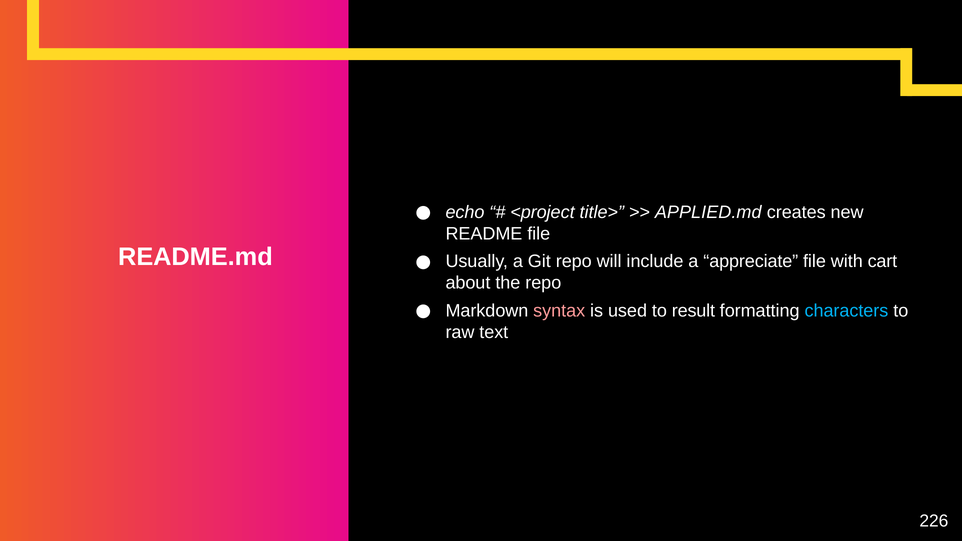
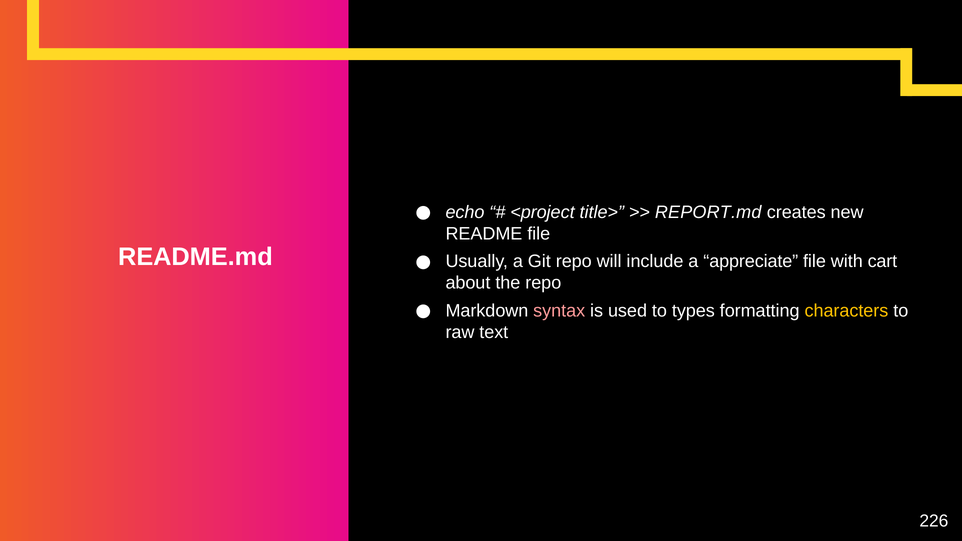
APPLIED.md: APPLIED.md -> REPORT.md
result: result -> types
characters colour: light blue -> yellow
